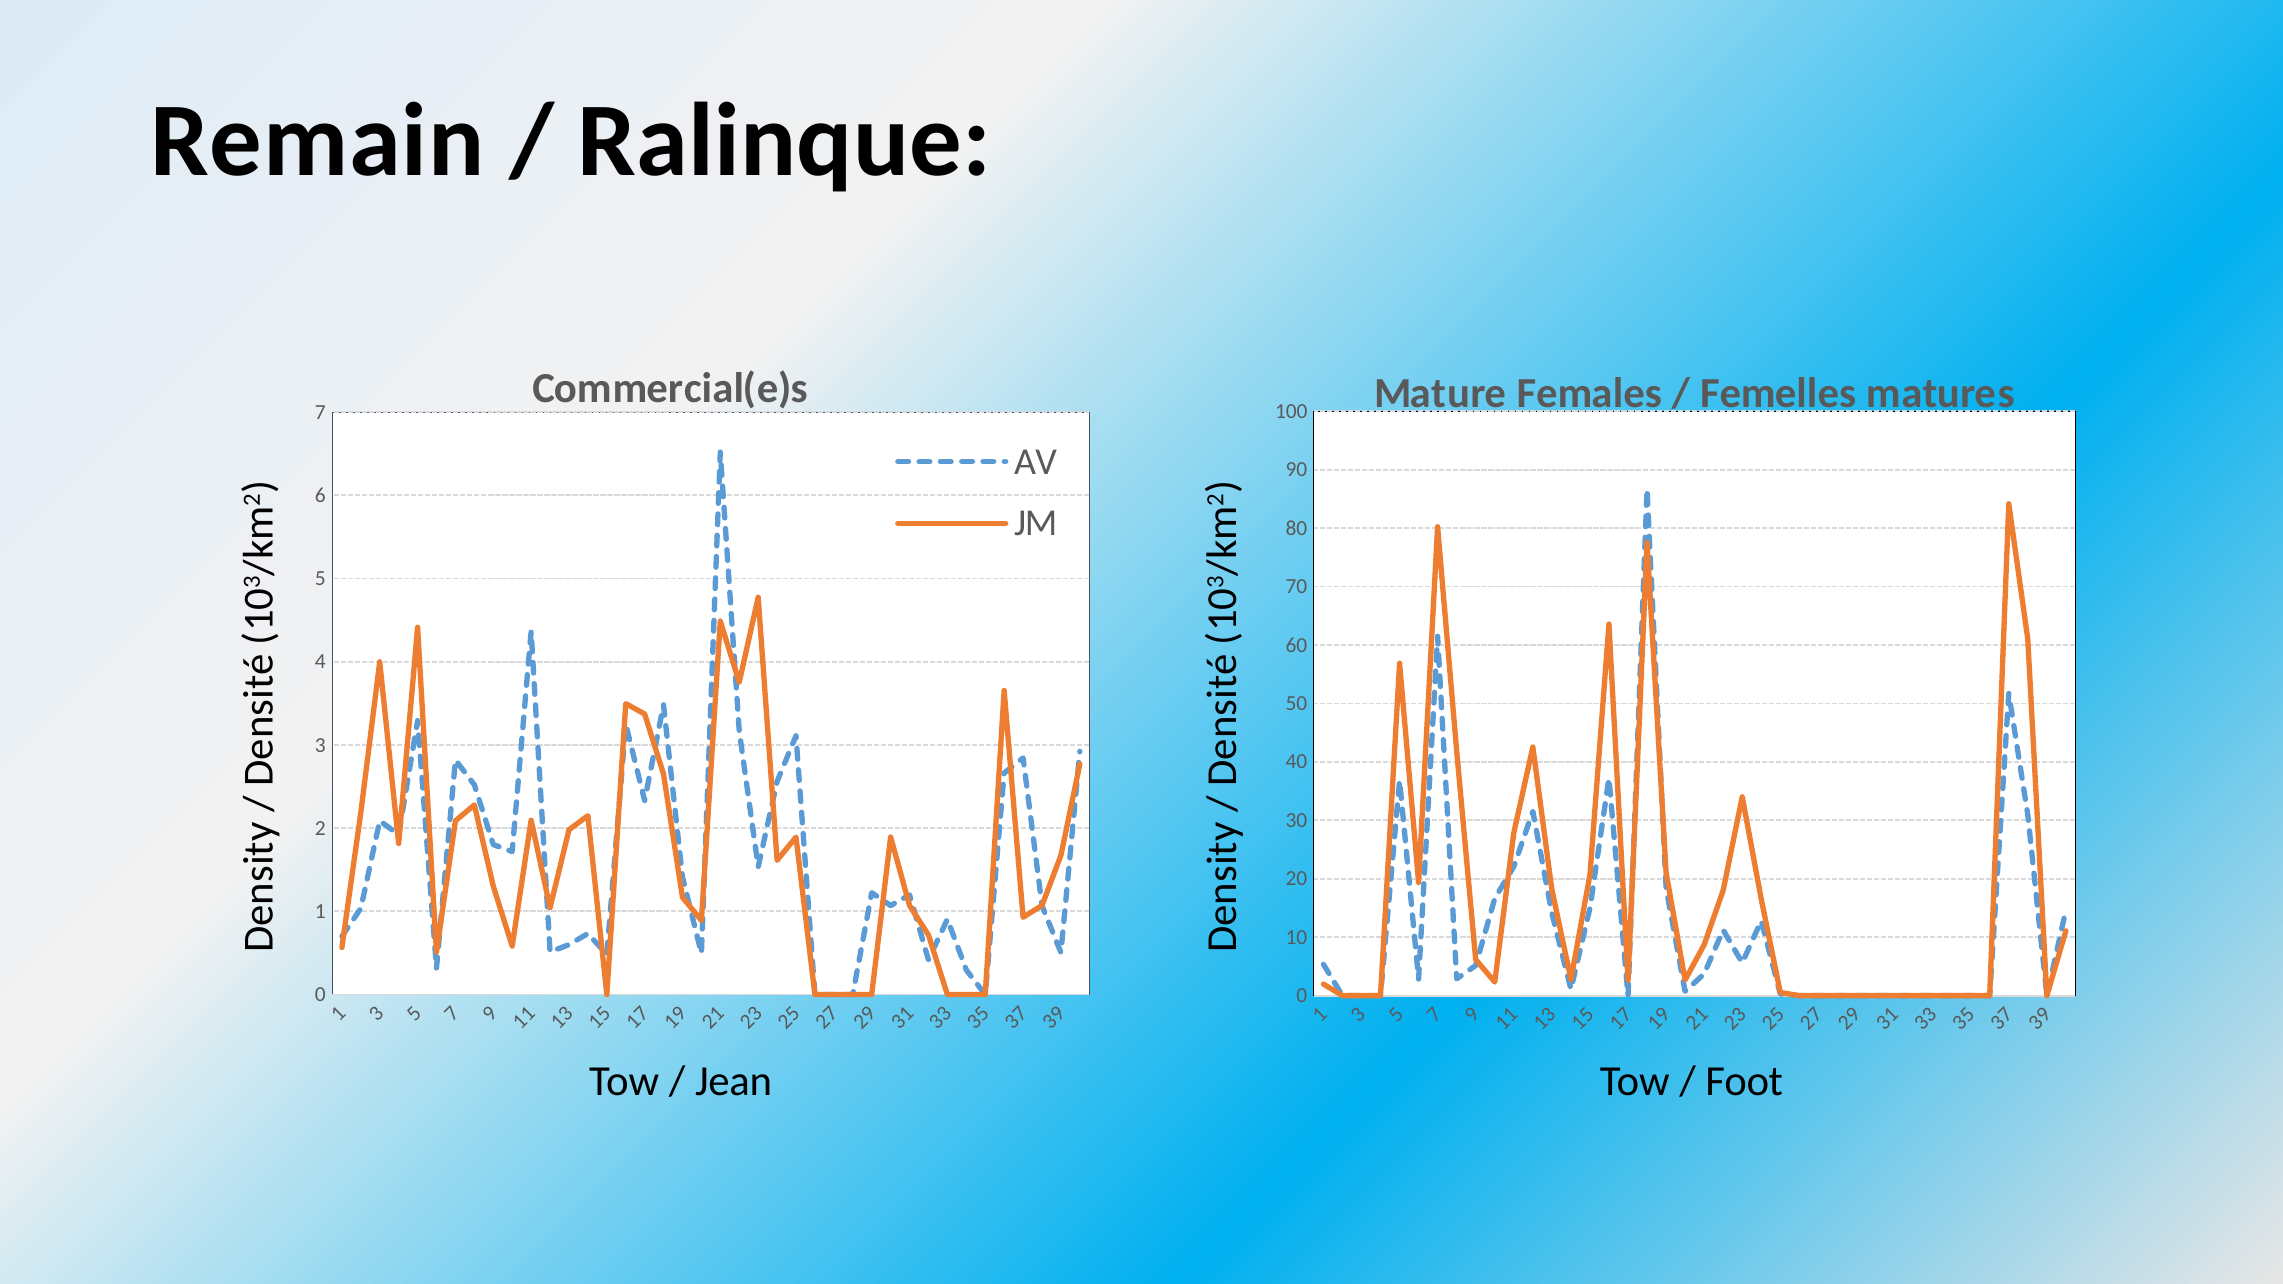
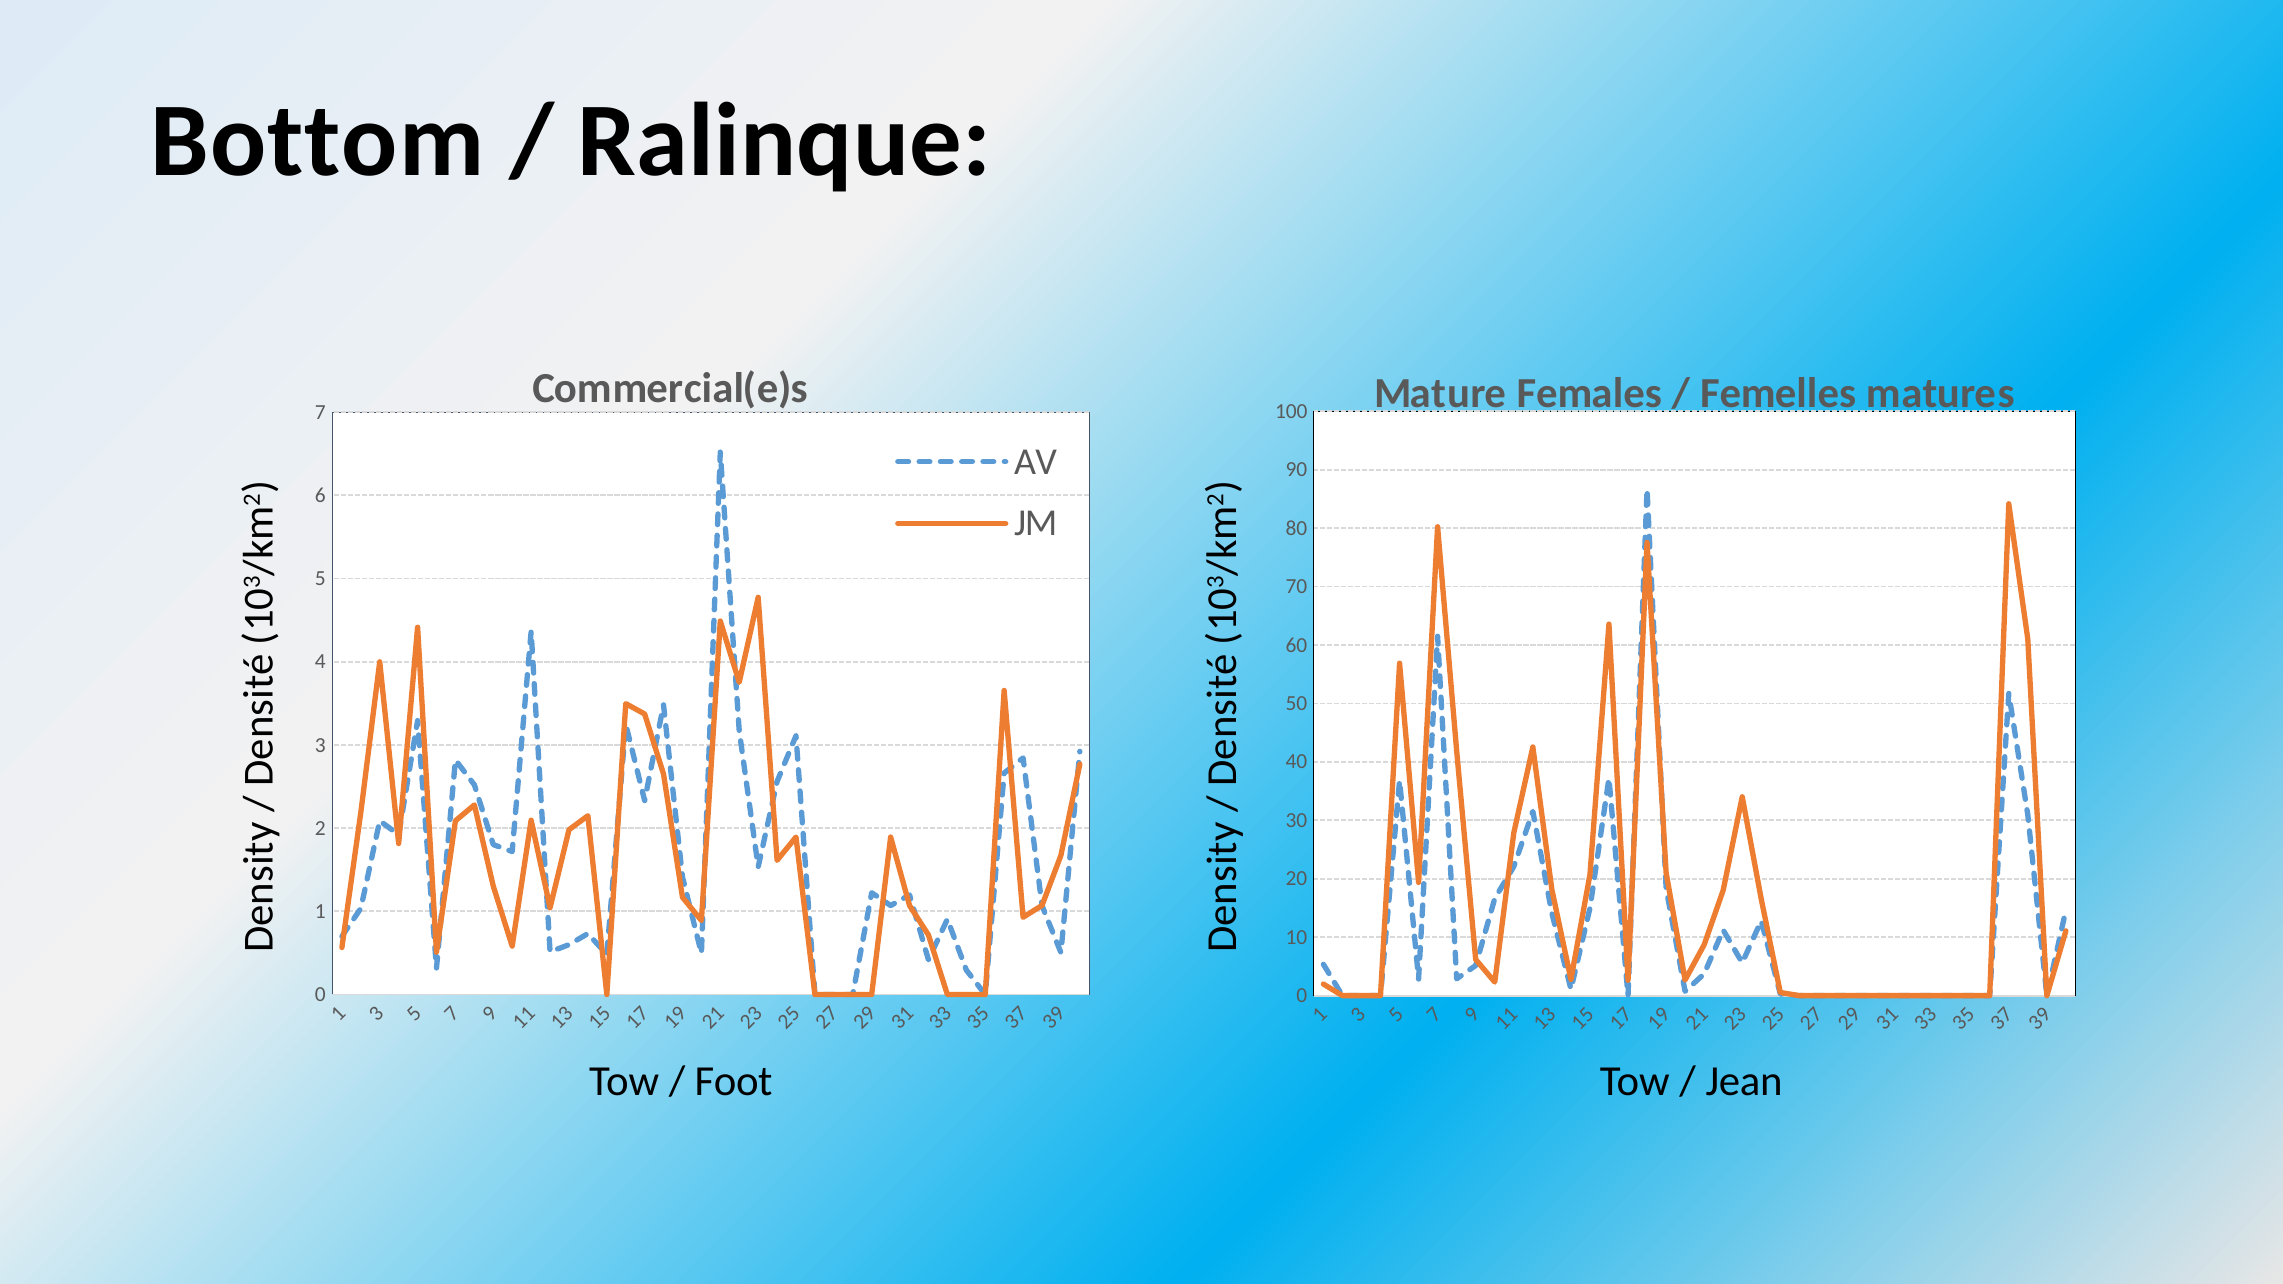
Remain: Remain -> Bottom
Jean: Jean -> Foot
Foot: Foot -> Jean
